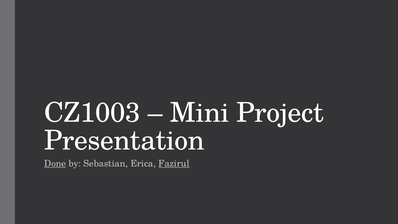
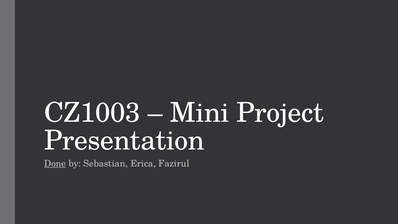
Fazirul underline: present -> none
